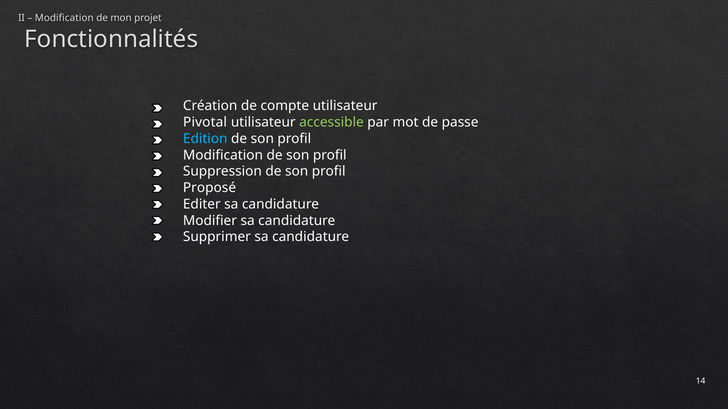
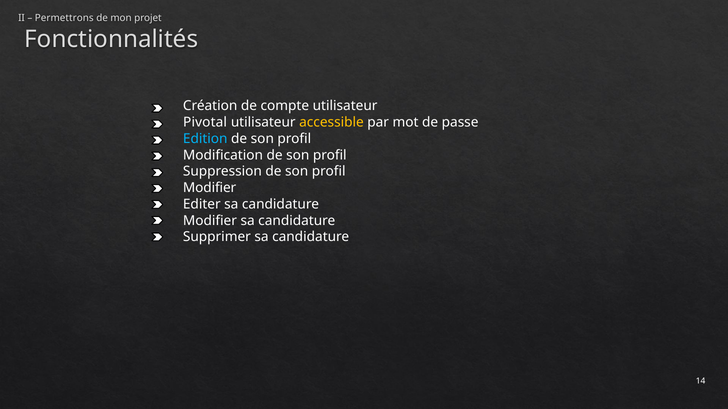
Modification at (64, 18): Modification -> Permettrons
accessible colour: light green -> yellow
Proposé at (210, 188): Proposé -> Modifier
